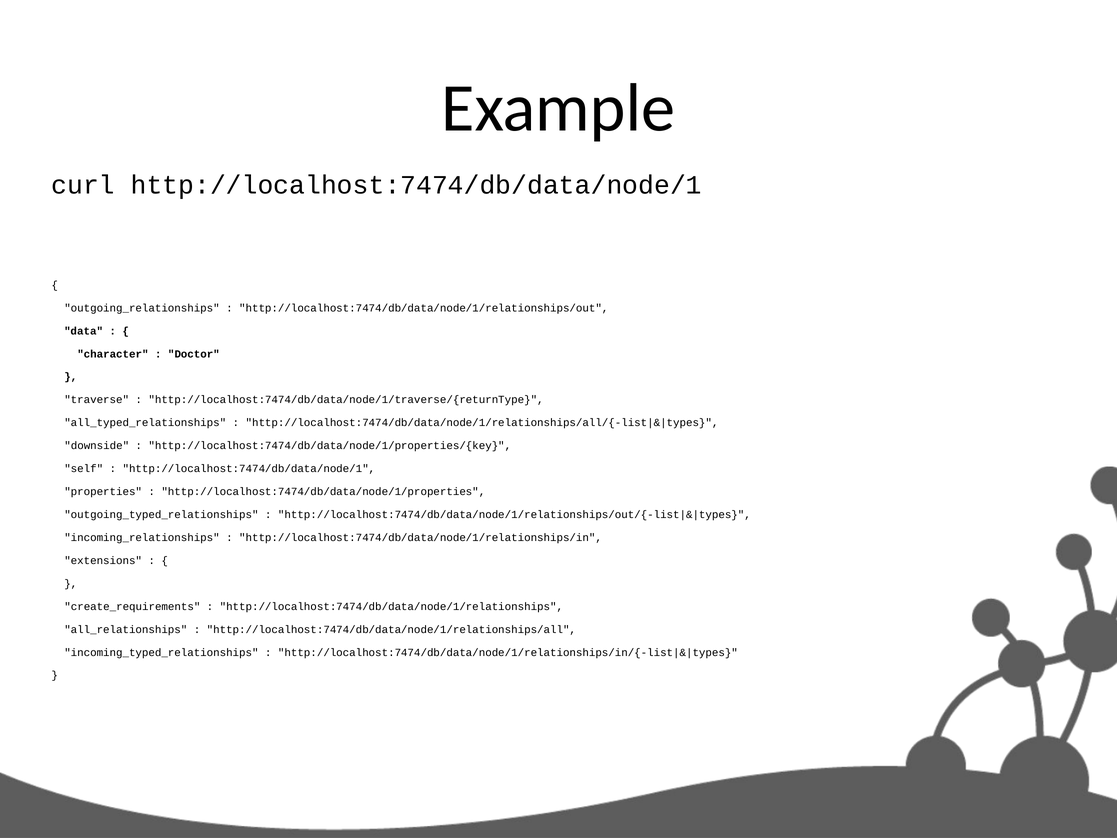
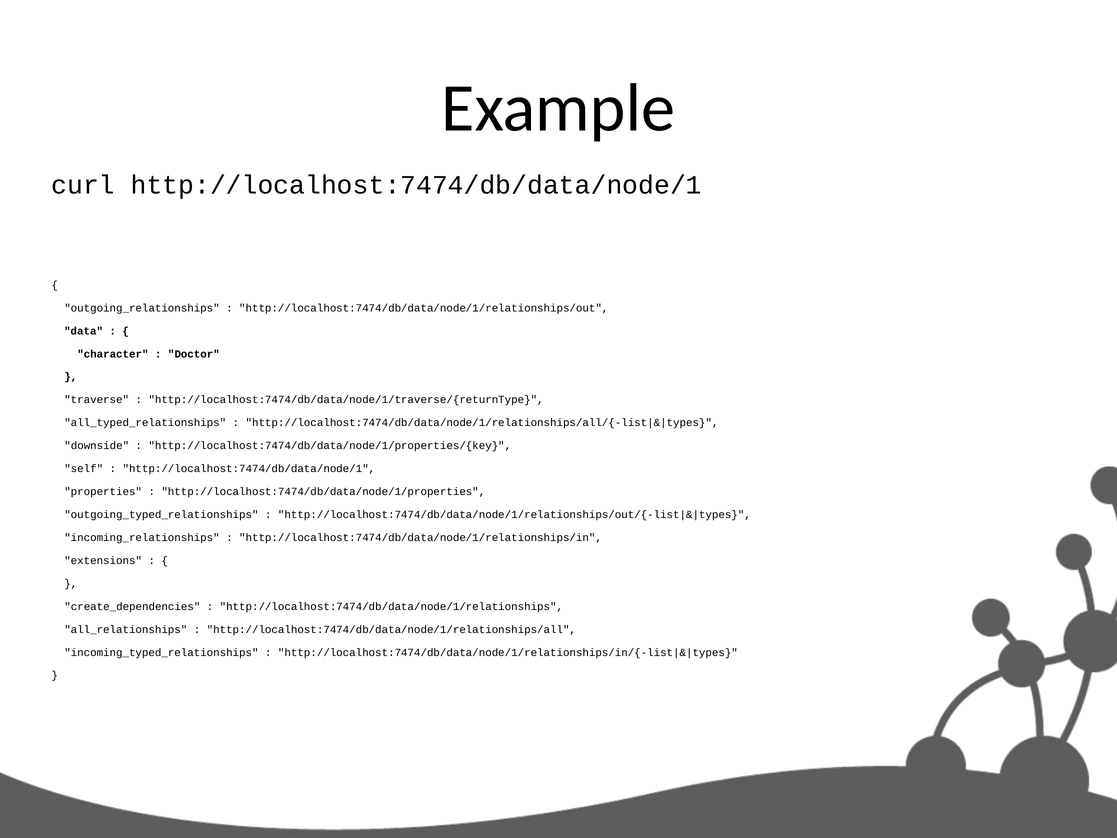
create_requirements: create_requirements -> create_dependencies
